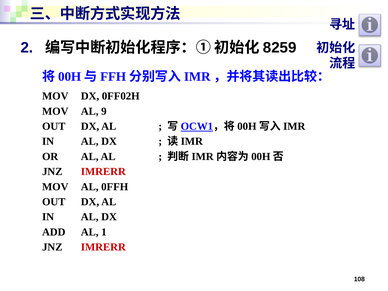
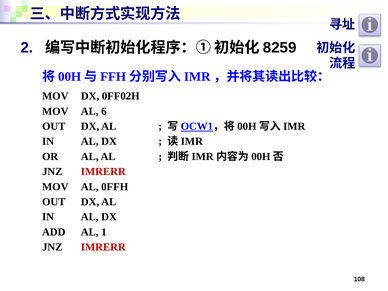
9: 9 -> 6
